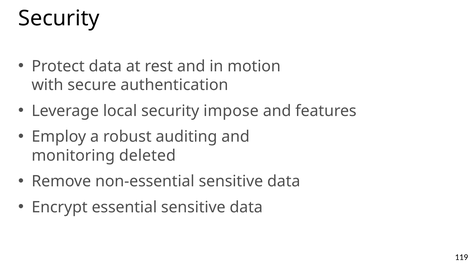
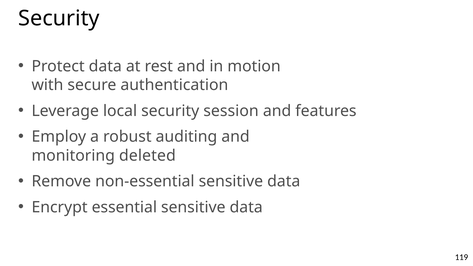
impose: impose -> session
